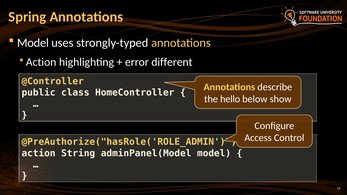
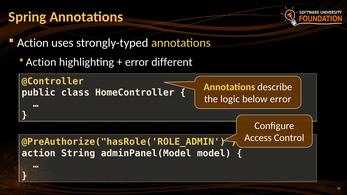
Model at (33, 43): Model -> Action
hello: hello -> logic
below show: show -> error
